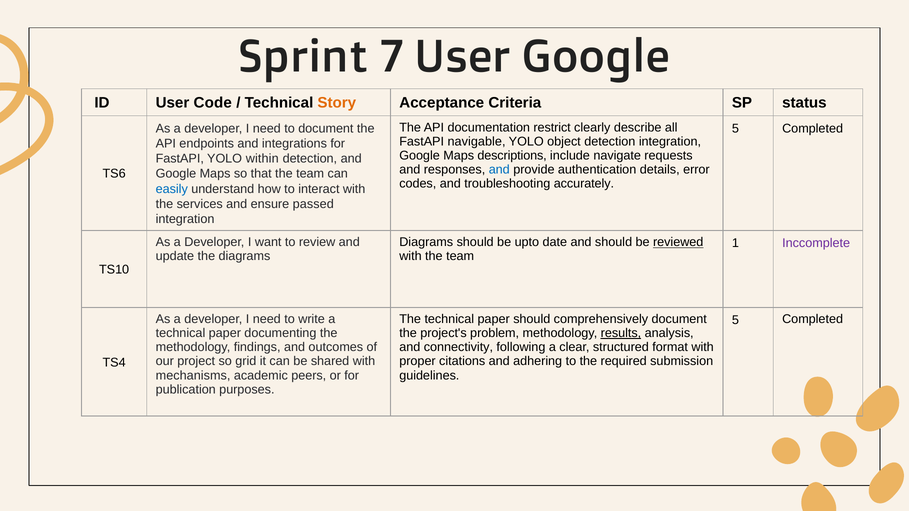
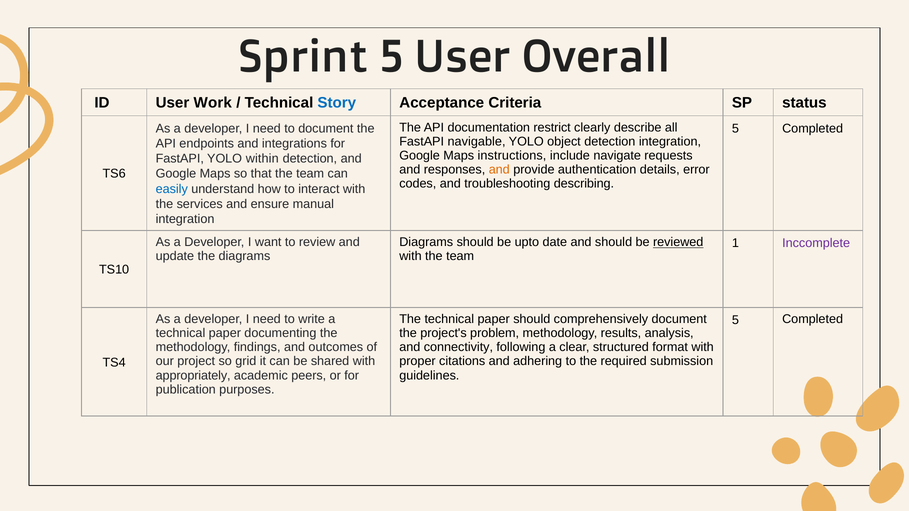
Sprint 7: 7 -> 5
User Google: Google -> Overall
Code: Code -> Work
Story colour: orange -> blue
descriptions: descriptions -> instructions
and at (499, 170) colour: blue -> orange
accurately: accurately -> describing
passed: passed -> manual
results underline: present -> none
mechanisms: mechanisms -> appropriately
